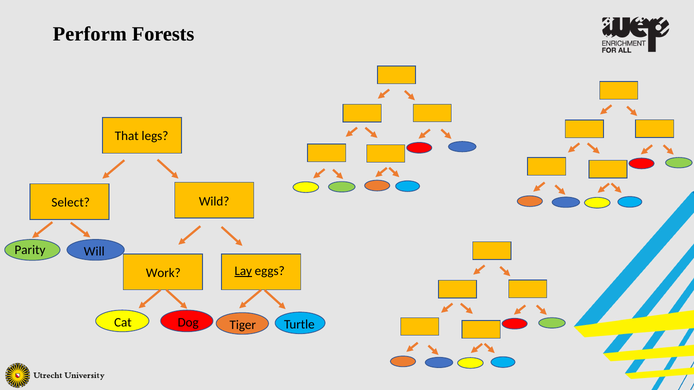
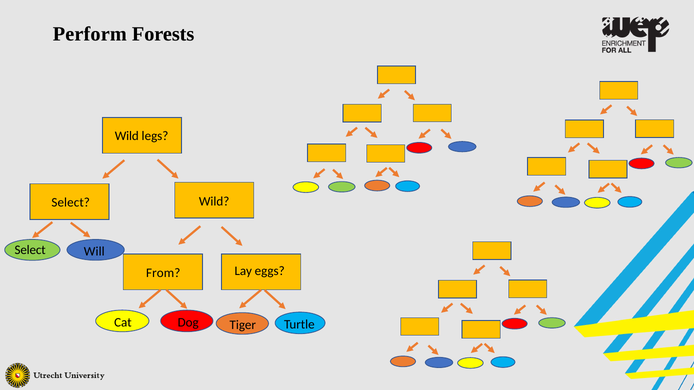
That at (127, 136): That -> Wild
Parity at (30, 250): Parity -> Select
Lay underline: present -> none
Work: Work -> From
